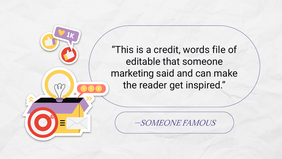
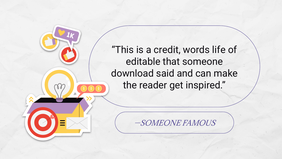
file: file -> life
marketing: marketing -> download
